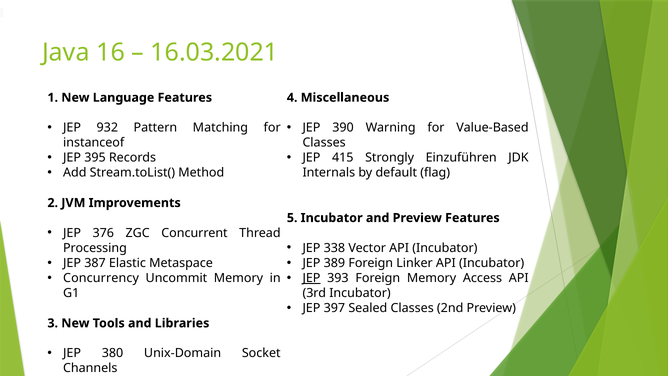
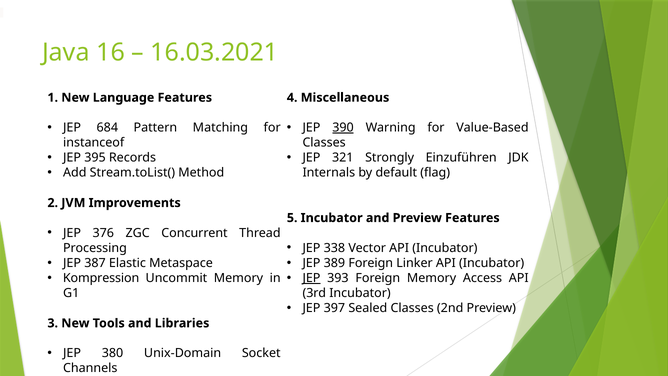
932: 932 -> 684
390 underline: none -> present
415: 415 -> 321
Concurrency: Concurrency -> Kompression
